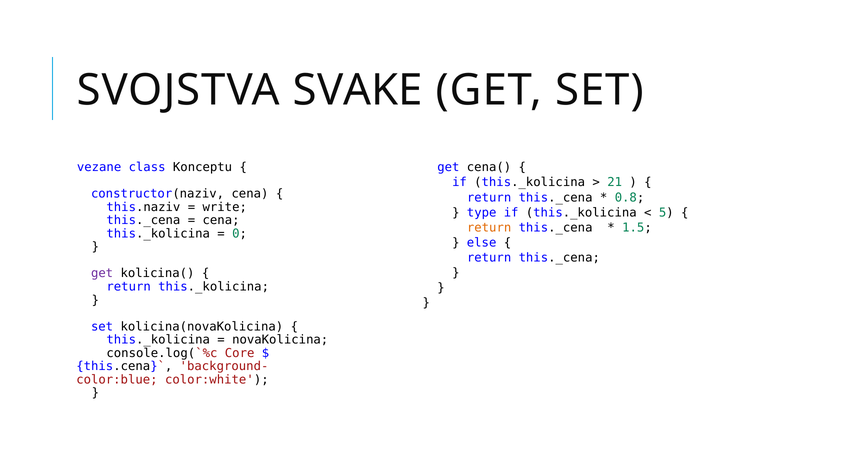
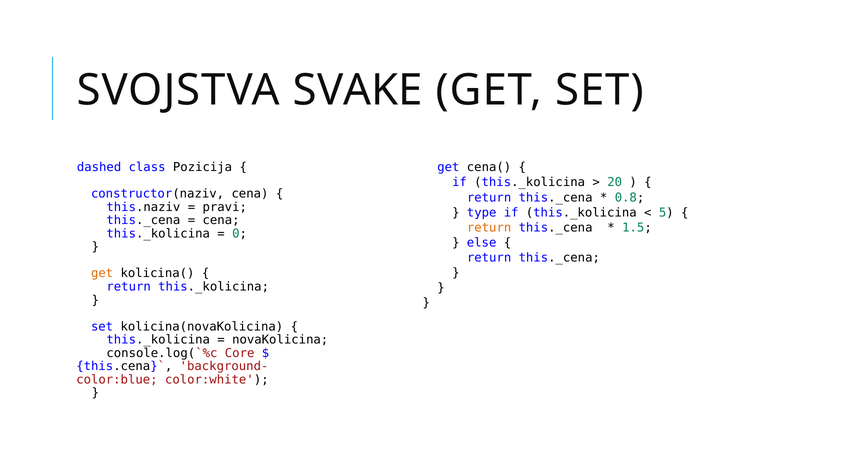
vezane: vezane -> dashed
Konceptu: Konceptu -> Pozicija
21: 21 -> 20
write: write -> pravi
get at (102, 273) colour: purple -> orange
